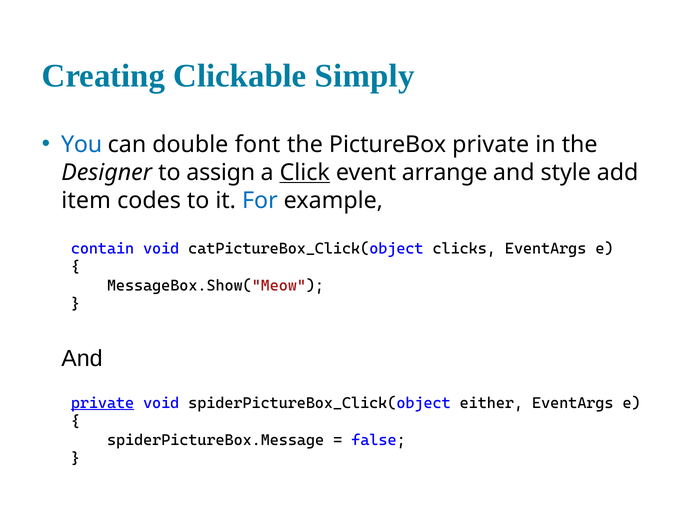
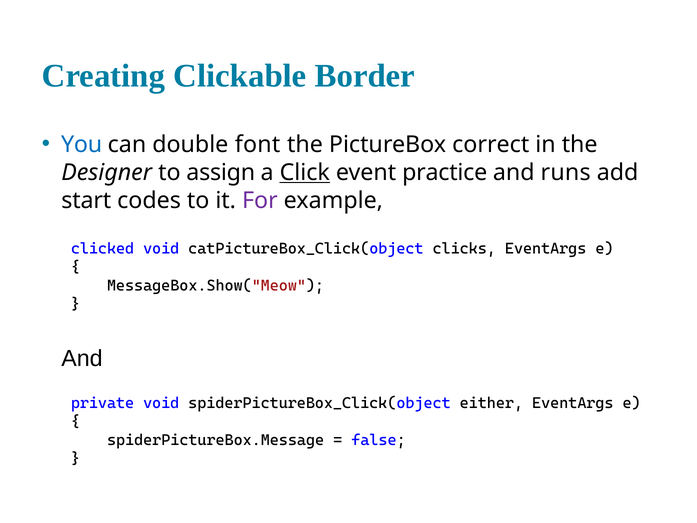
Simply: Simply -> Border
PictureBox private: private -> correct
arrange: arrange -> practice
style: style -> runs
item: item -> start
For colour: blue -> purple
contain: contain -> clicked
private at (103, 403) underline: present -> none
